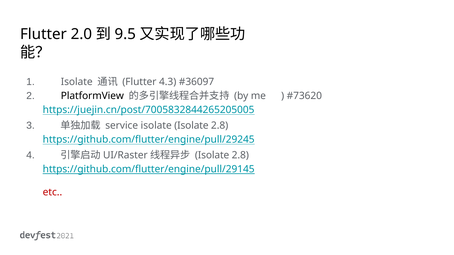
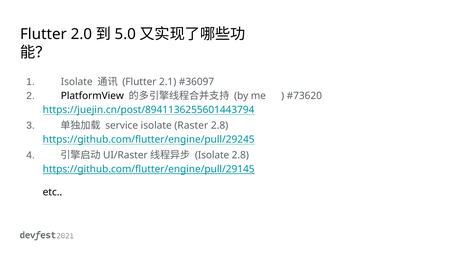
9.5: 9.5 -> 5.0
4.3: 4.3 -> 2.1
https://juejin.cn/post/7005832844265205005: https://juejin.cn/post/7005832844265205005 -> https://juejin.cn/post/8941136255601443794
isolate Isolate: Isolate -> Raster
etc colour: red -> black
